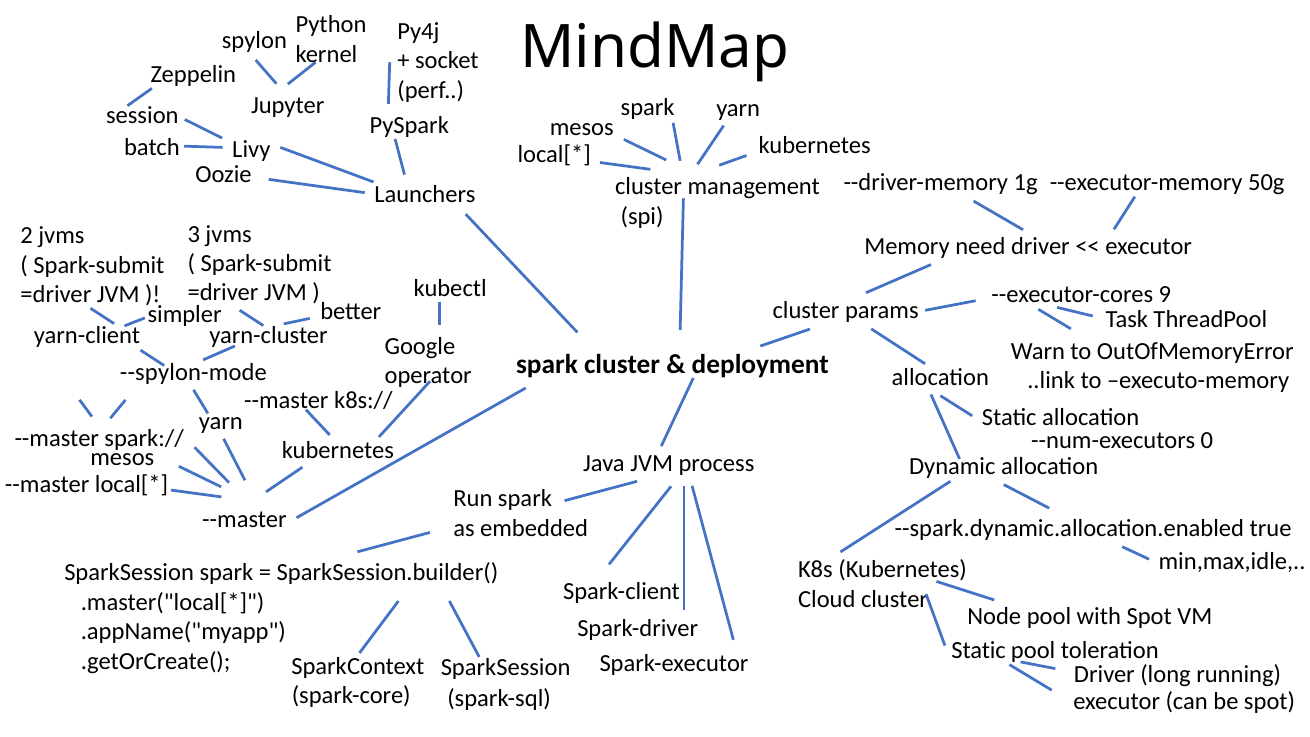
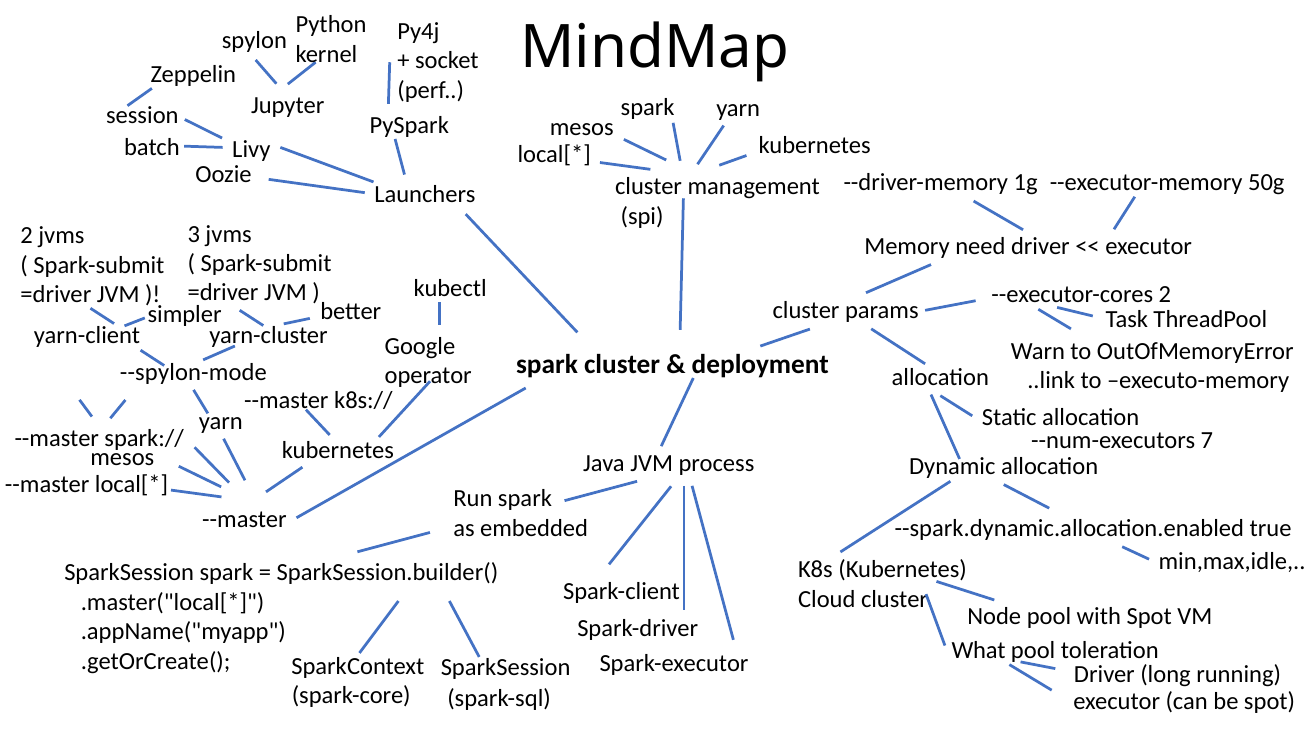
--executor-cores 9: 9 -> 2
0: 0 -> 7
Static at (979, 651): Static -> What
